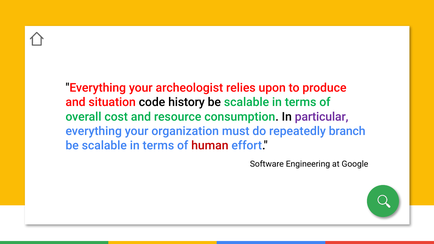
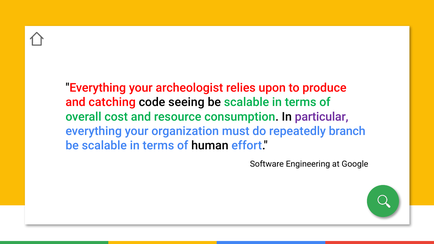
situation: situation -> catching
history: history -> seeing
human colour: red -> black
